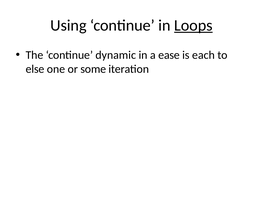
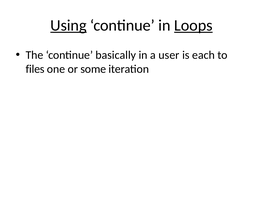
Using underline: none -> present
dynamic: dynamic -> basically
ease: ease -> user
else: else -> files
